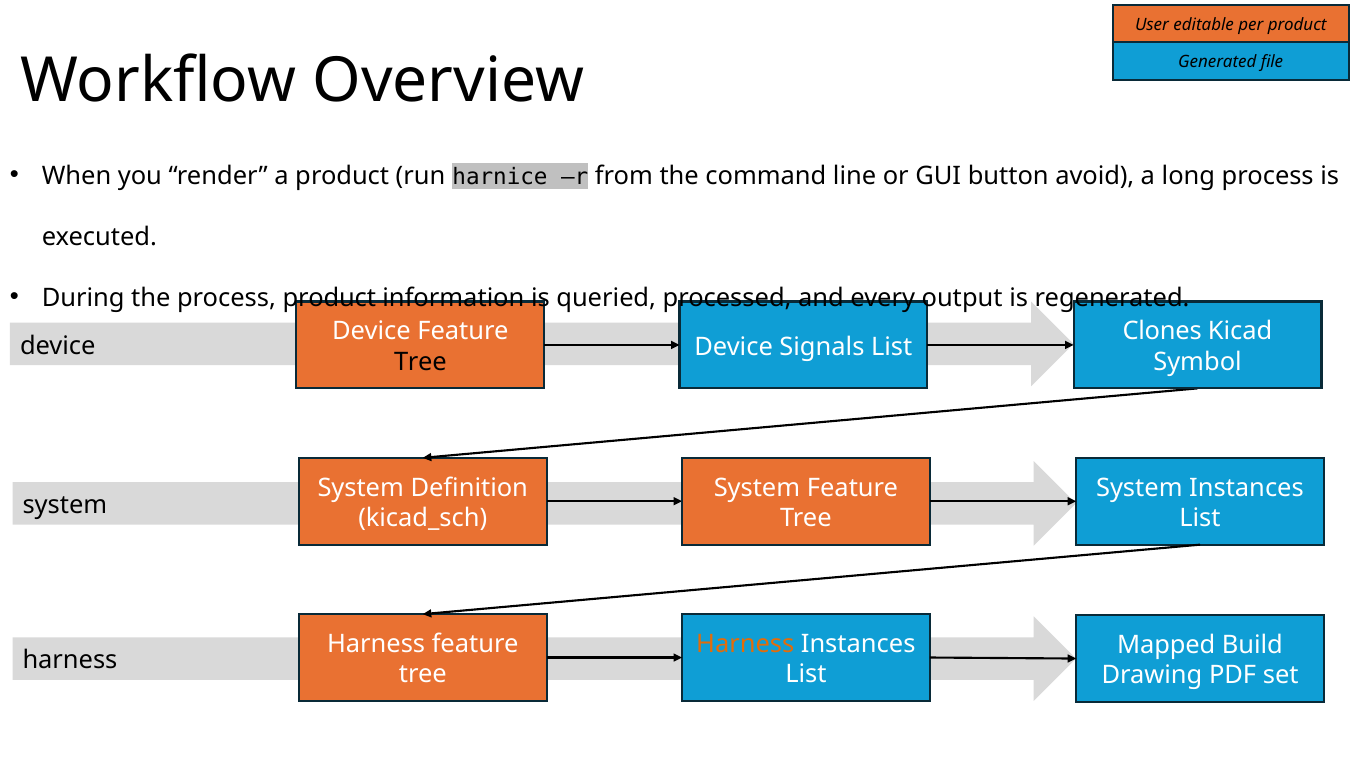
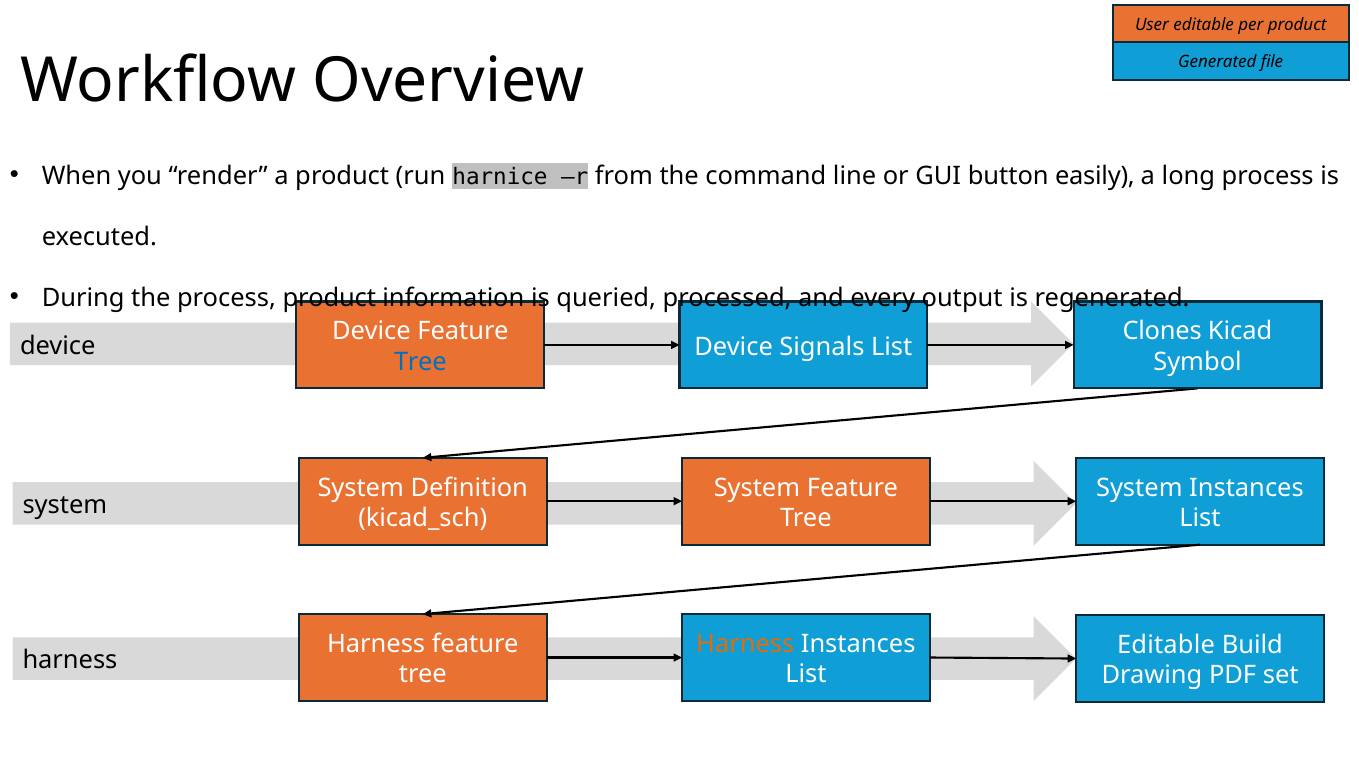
avoid: avoid -> easily
Tree at (420, 362) colour: black -> blue
Mapped at (1166, 645): Mapped -> Editable
